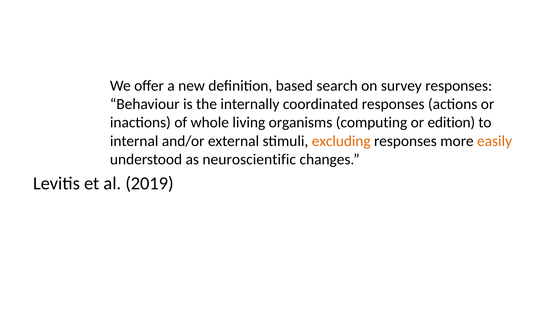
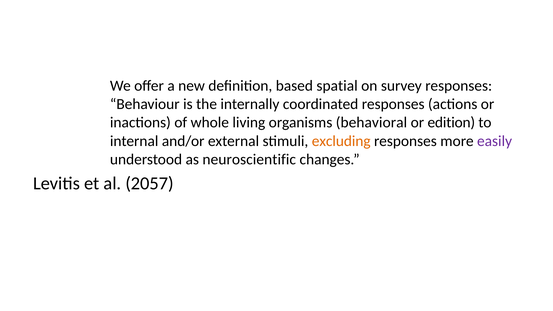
search: search -> spatial
computing: computing -> behavioral
easily colour: orange -> purple
2019: 2019 -> 2057
